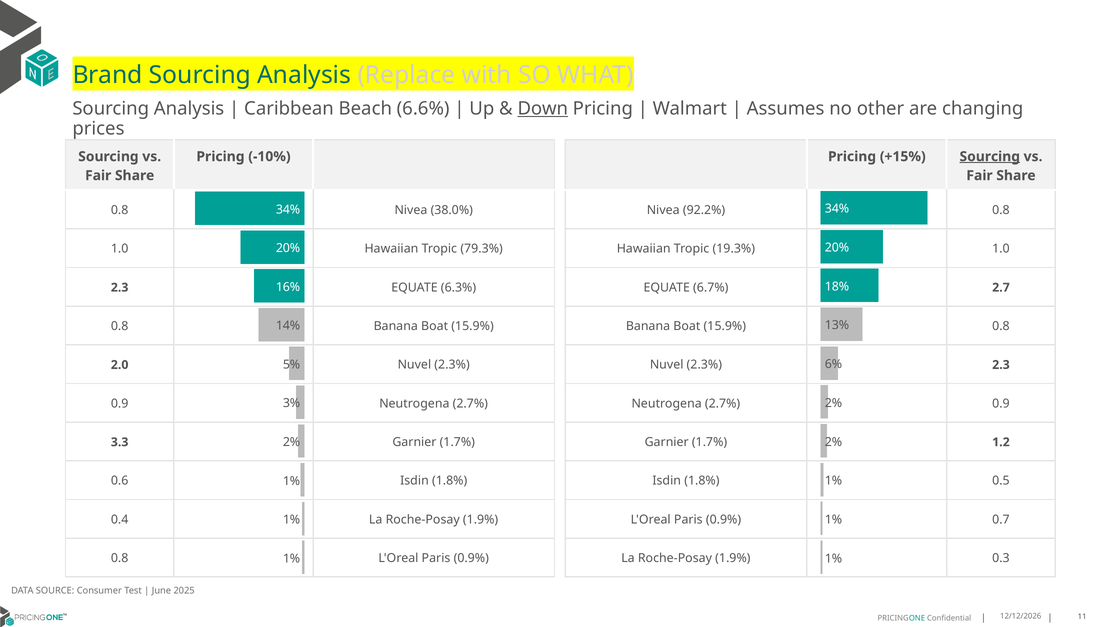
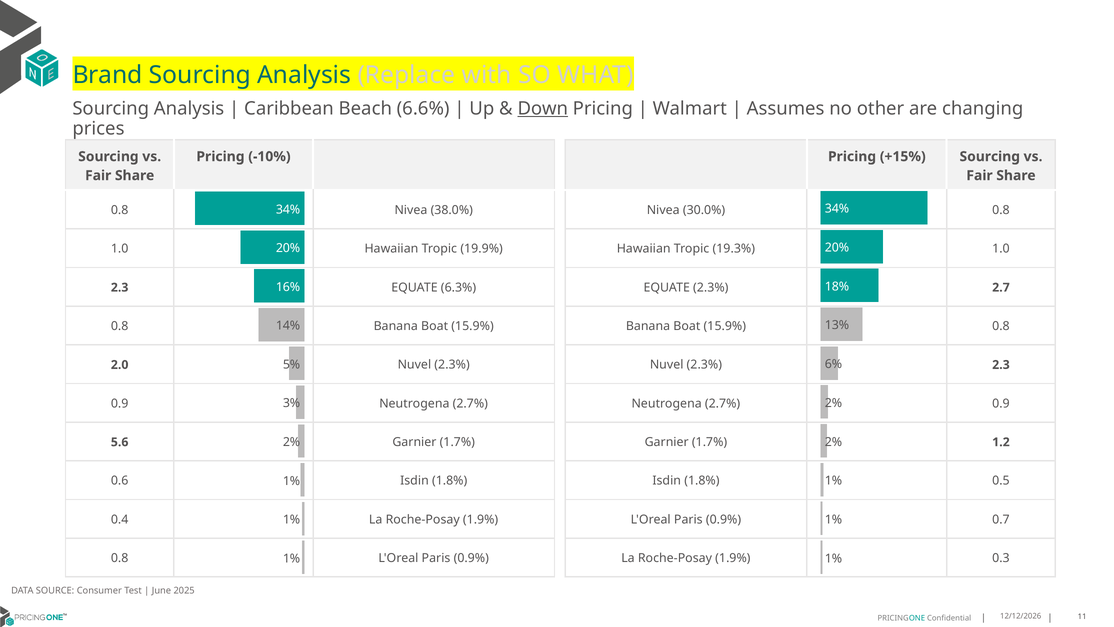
Sourcing at (990, 156) underline: present -> none
92.2%: 92.2% -> 30.0%
79.3%: 79.3% -> 19.9%
EQUATE 6.7%: 6.7% -> 2.3%
3.3: 3.3 -> 5.6
